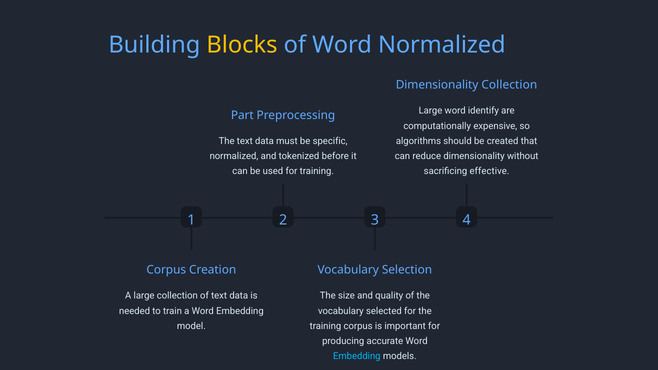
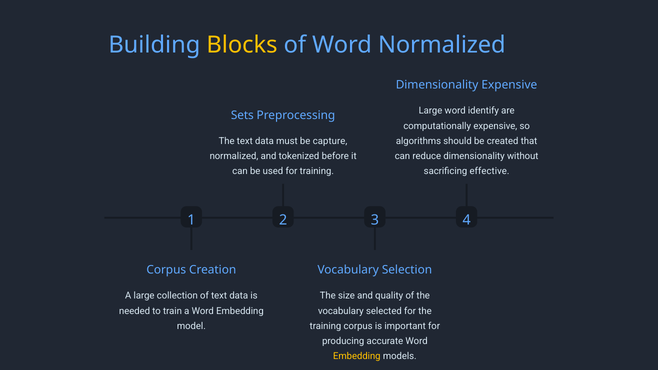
Dimensionality Collection: Collection -> Expensive
Part: Part -> Sets
specific: specific -> capture
Embedding at (357, 356) colour: light blue -> yellow
